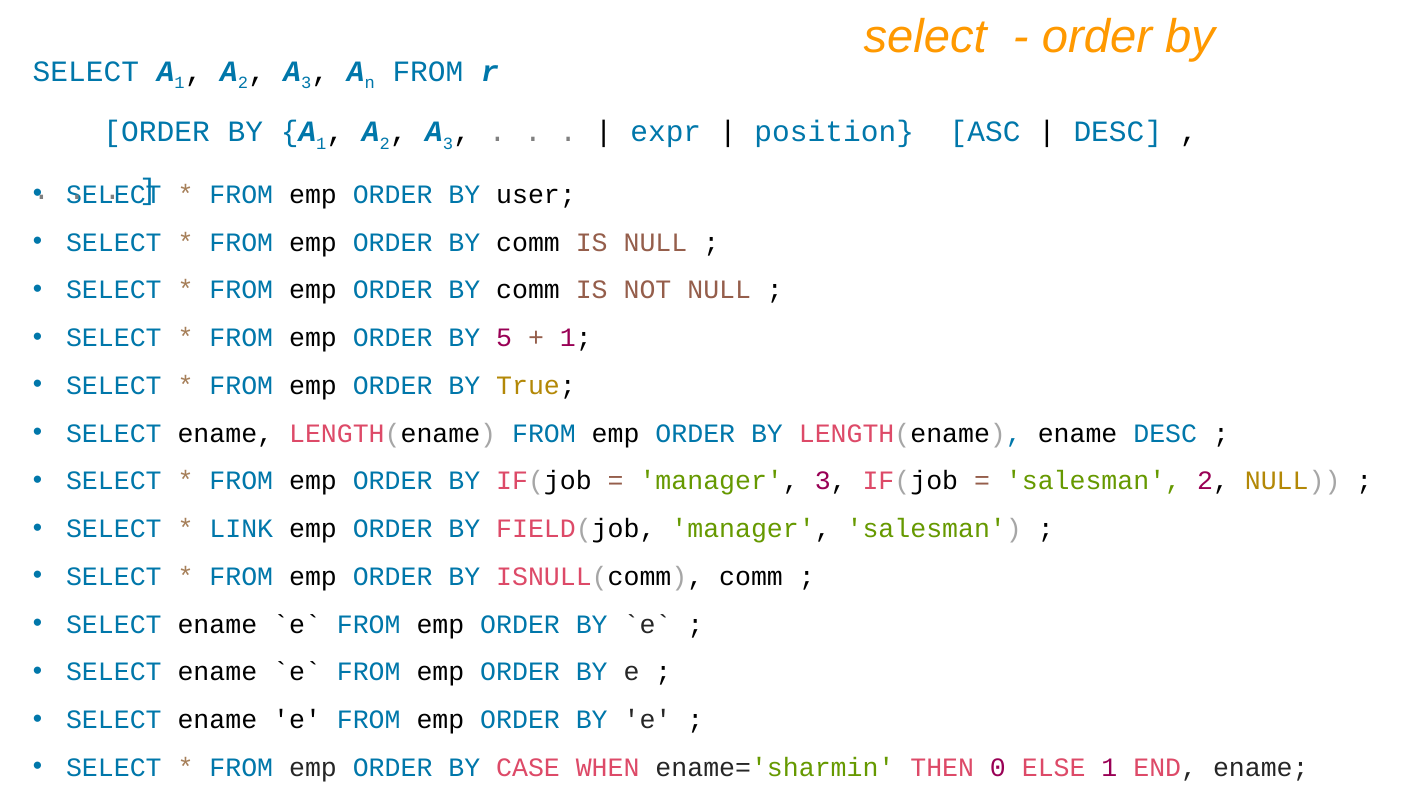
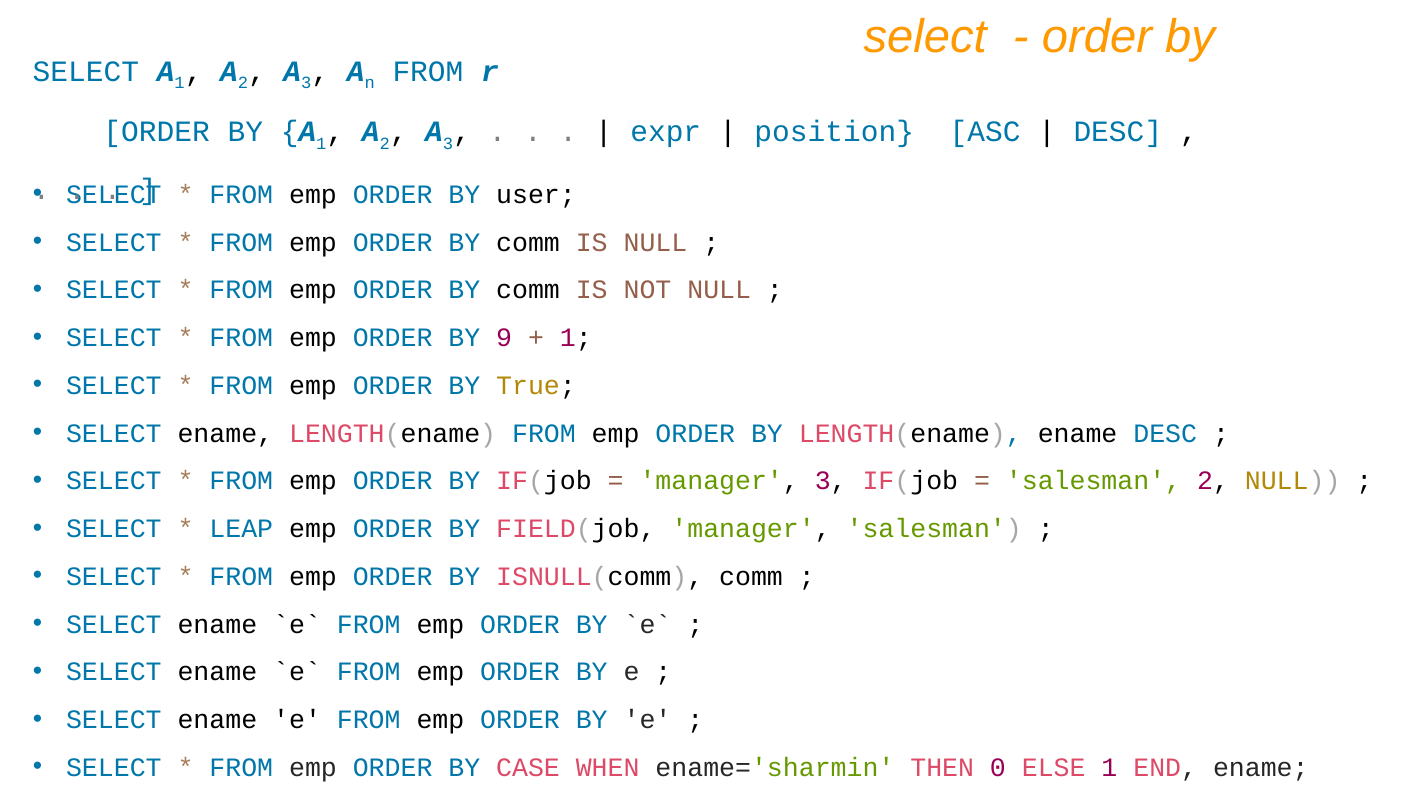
5: 5 -> 9
LINK: LINK -> LEAP
